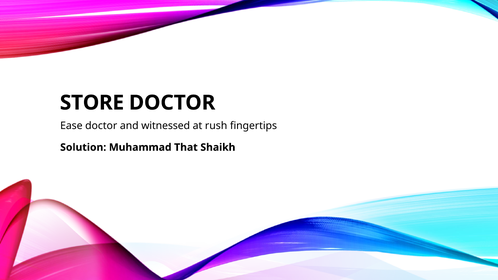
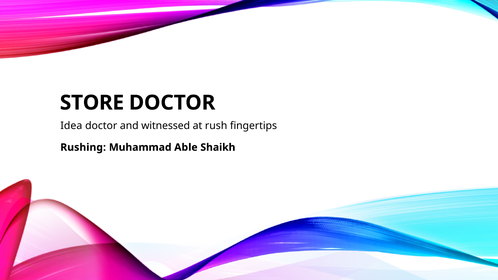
Ease: Ease -> Idea
Solution: Solution -> Rushing
That: That -> Able
